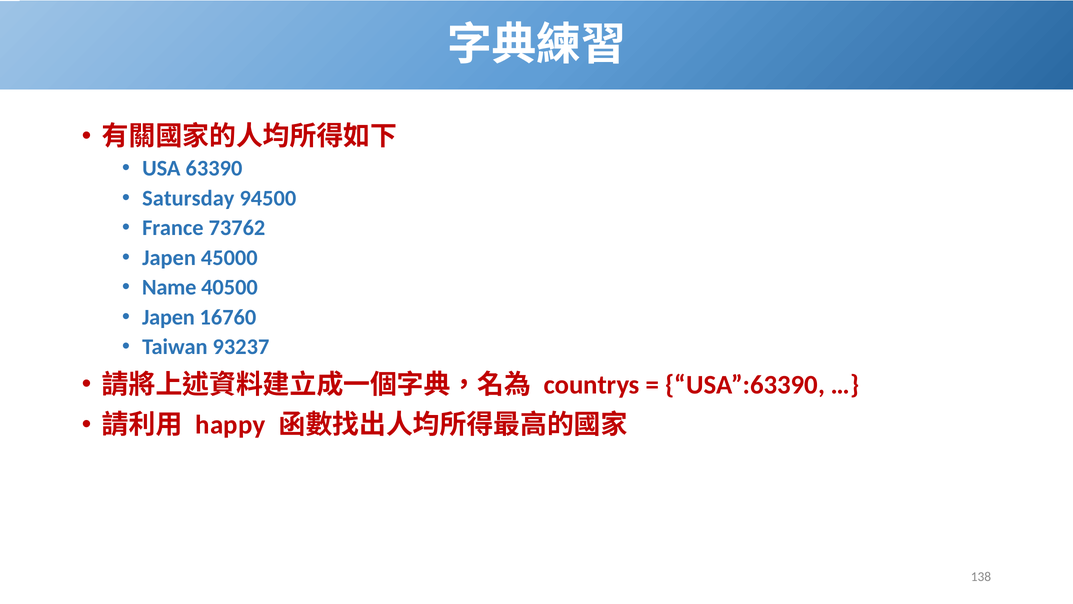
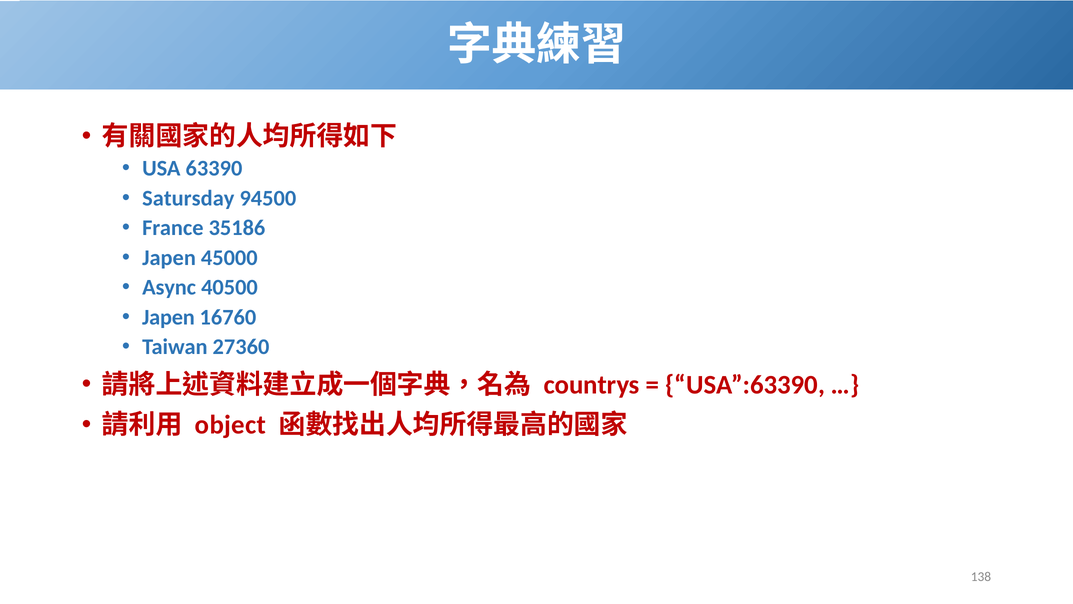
73762: 73762 -> 35186
Name: Name -> Async
93237: 93237 -> 27360
happy: happy -> object
